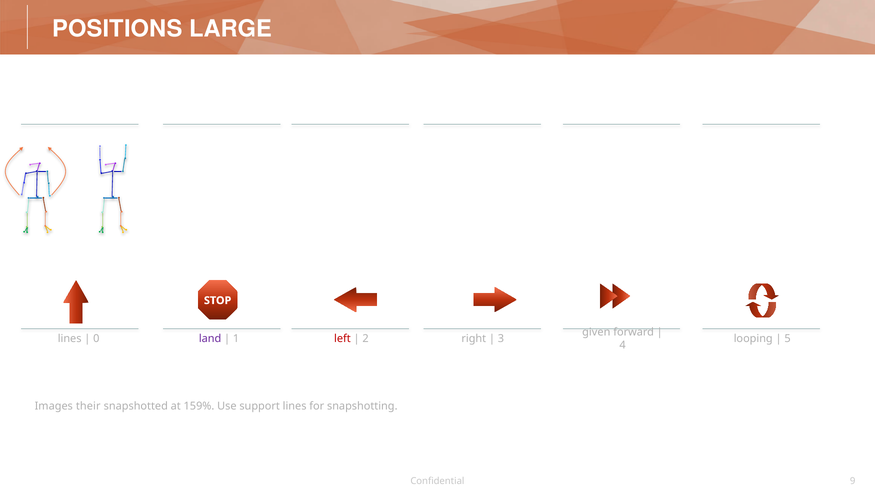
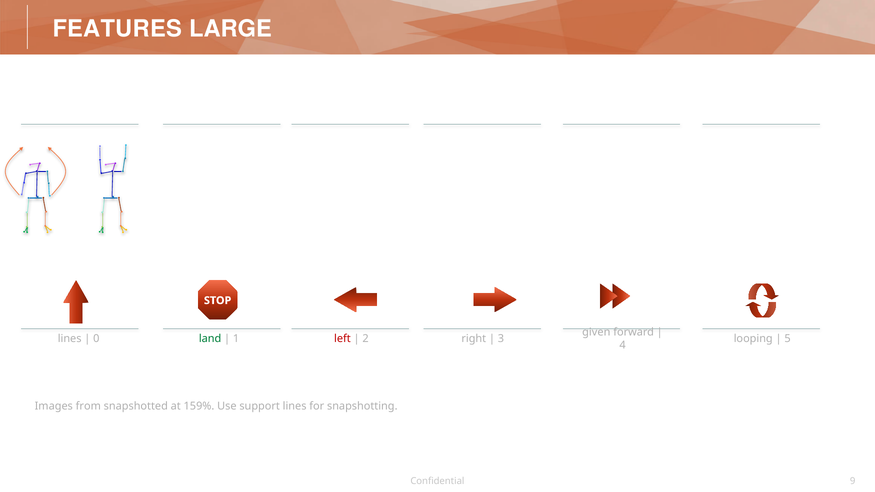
POSITIONS: POSITIONS -> FEATURES
land colour: purple -> green
their: their -> from
